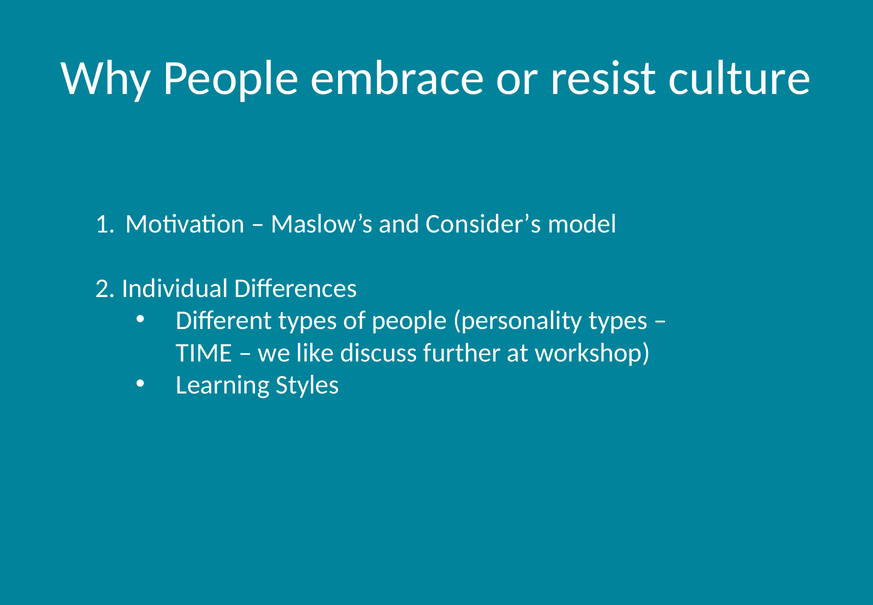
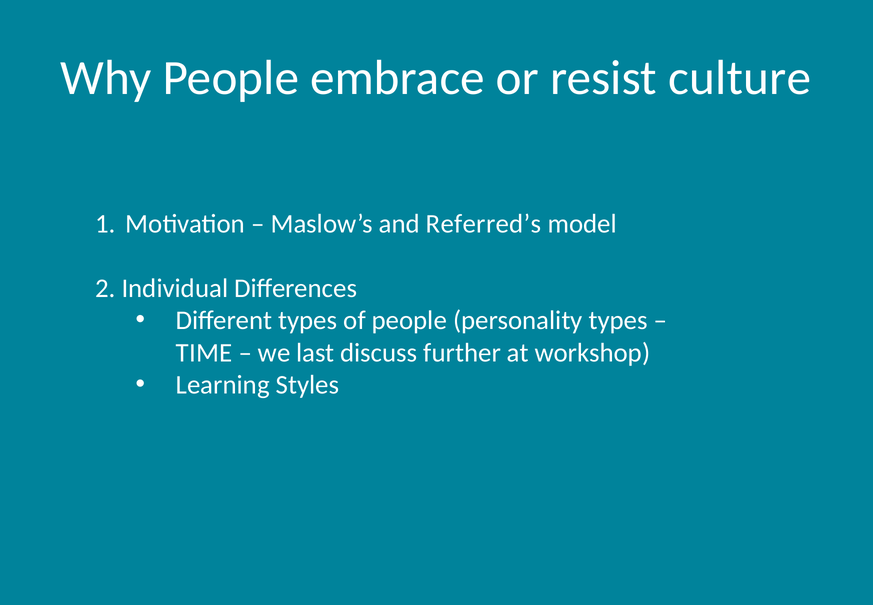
Consider’s: Consider’s -> Referred’s
like: like -> last
